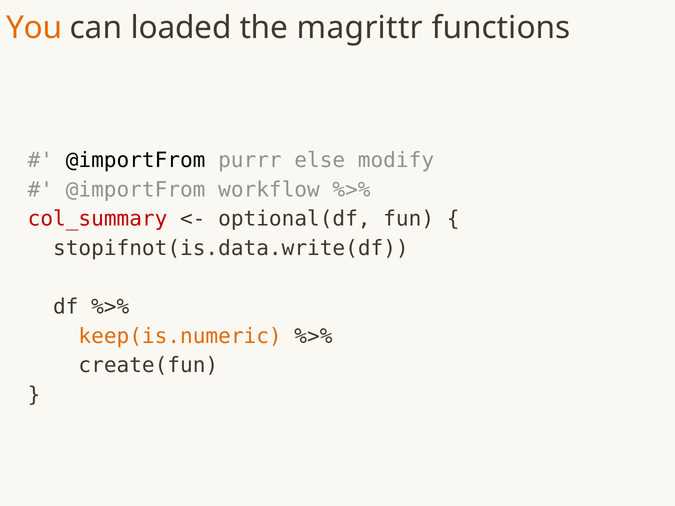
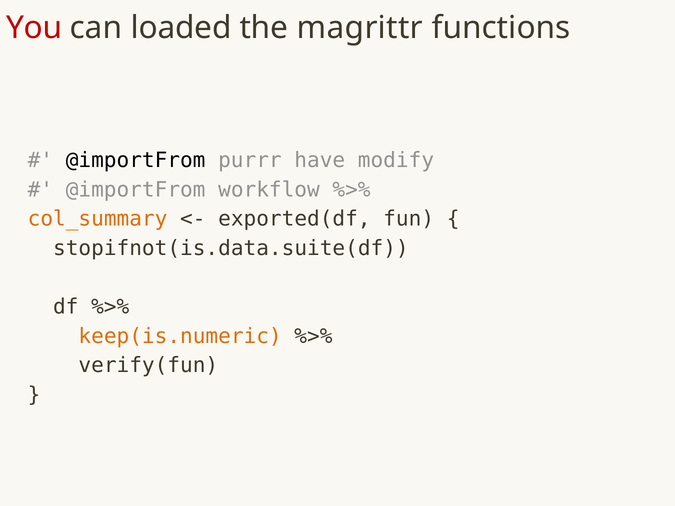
You colour: orange -> red
else: else -> have
col_summary colour: red -> orange
optional(df: optional(df -> exported(df
stopifnot(is.data.write(df: stopifnot(is.data.write(df -> stopifnot(is.data.suite(df
create(fun: create(fun -> verify(fun
